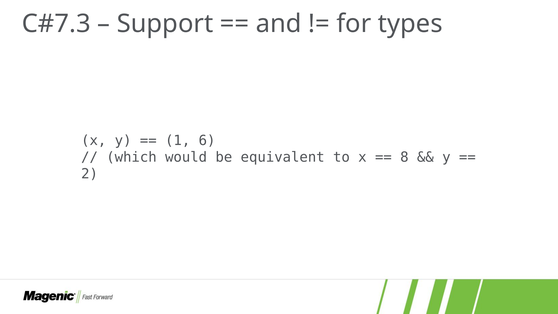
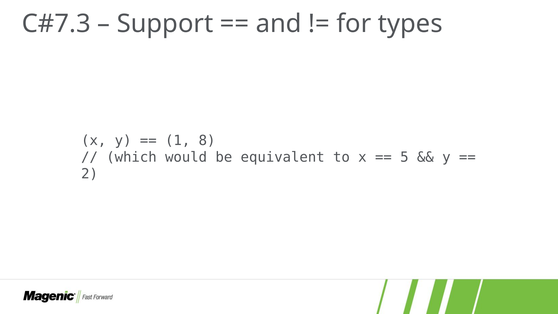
6: 6 -> 8
8: 8 -> 5
